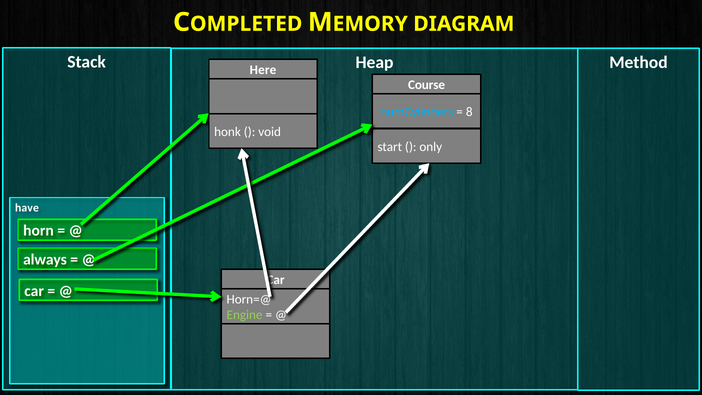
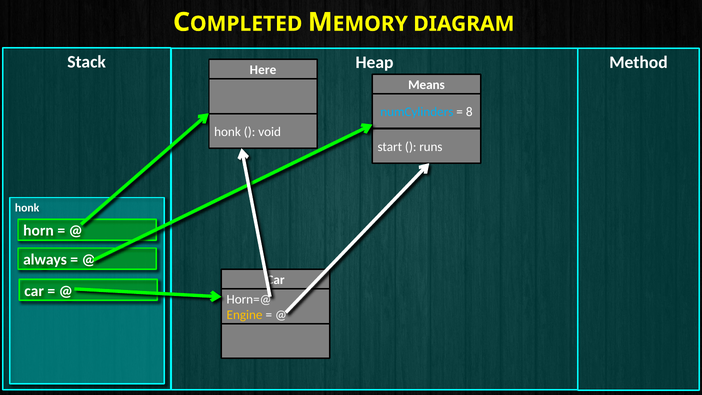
Course: Course -> Means
only: only -> runs
have at (27, 208): have -> honk
Engine colour: light green -> yellow
